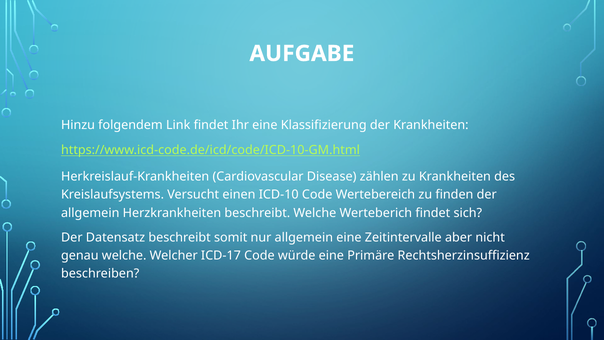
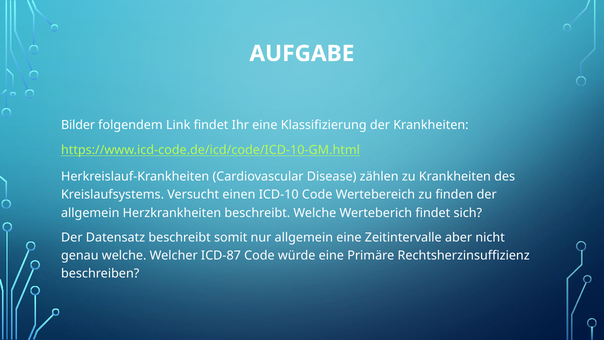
Hinzu: Hinzu -> Bilder
ICD-17: ICD-17 -> ICD-87
